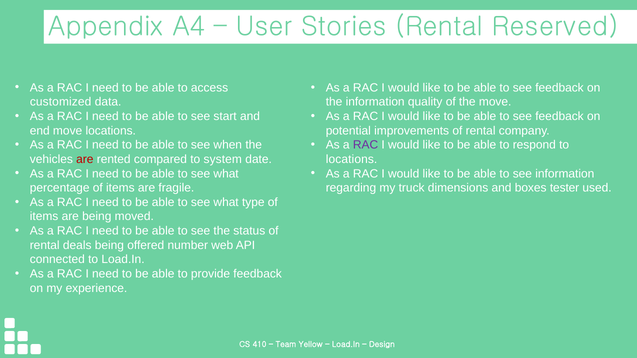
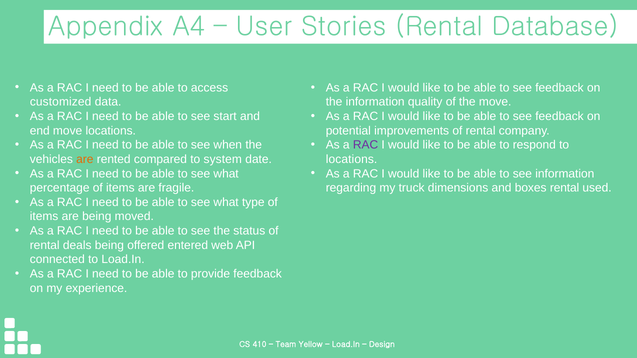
Reserved: Reserved -> Database
are at (85, 159) colour: red -> orange
boxes tester: tester -> rental
number: number -> entered
